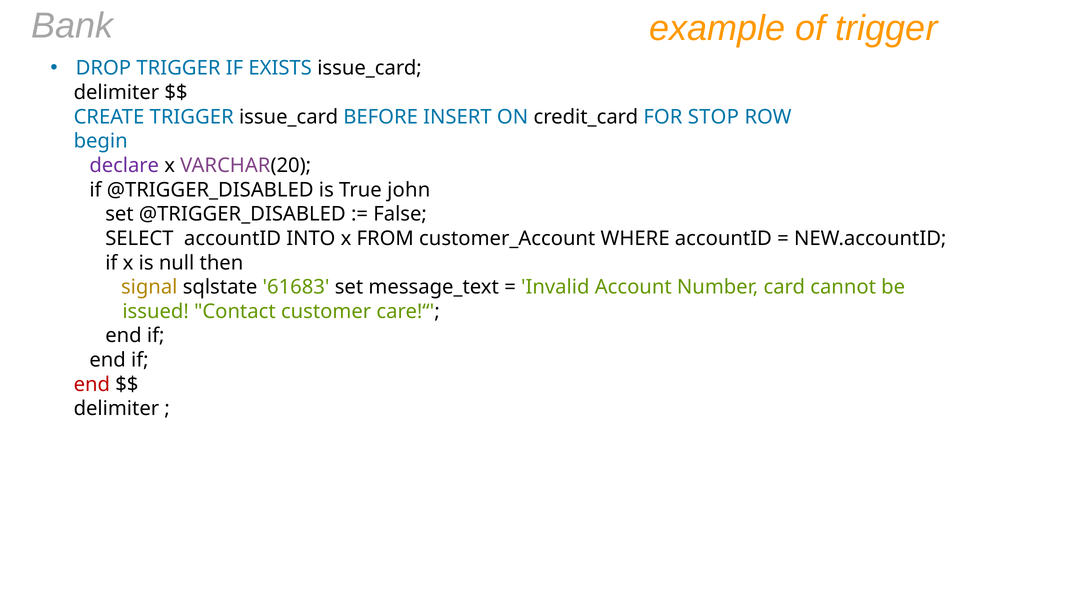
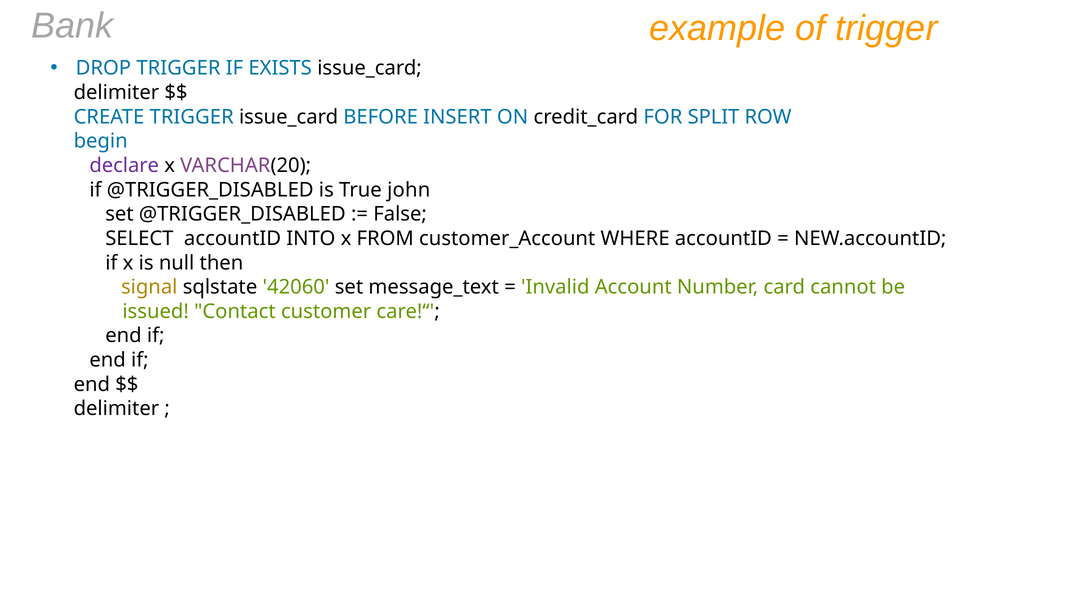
STOP: STOP -> SPLIT
61683: 61683 -> 42060
end at (92, 384) colour: red -> black
